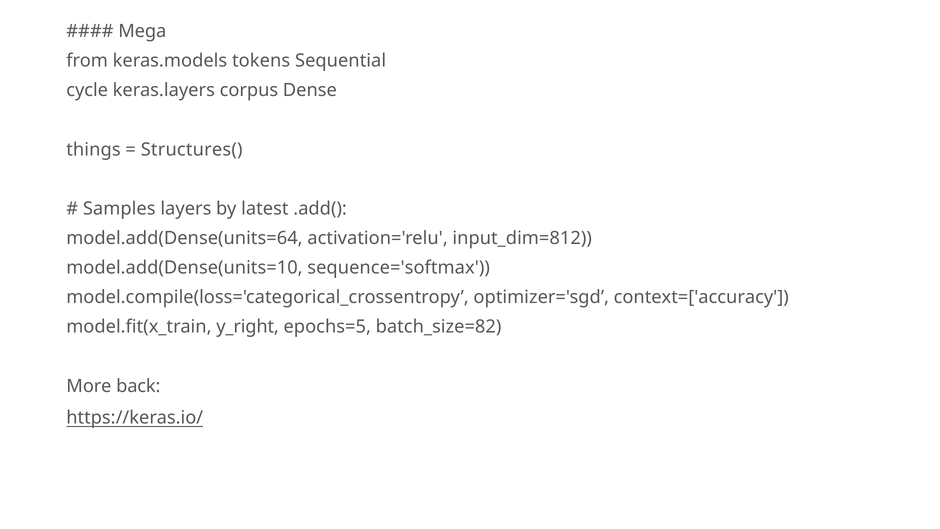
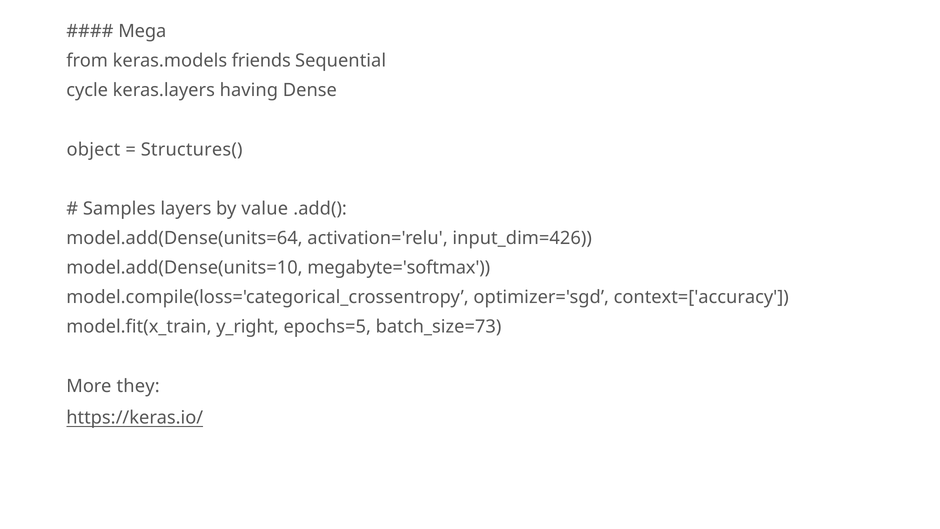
tokens: tokens -> friends
corpus: corpus -> having
things: things -> object
latest: latest -> value
input_dim=812: input_dim=812 -> input_dim=426
sequence='softmax: sequence='softmax -> megabyte='softmax
batch_size=82: batch_size=82 -> batch_size=73
back: back -> they
